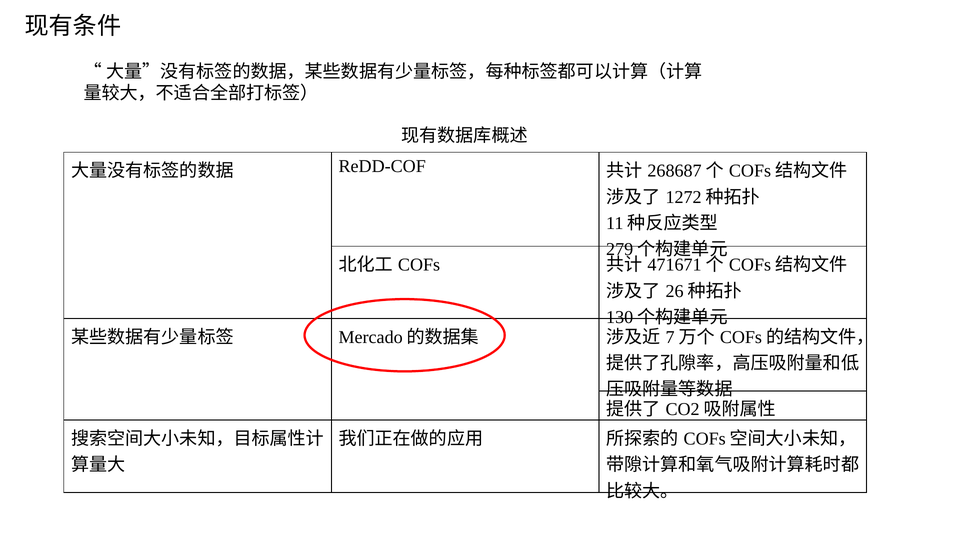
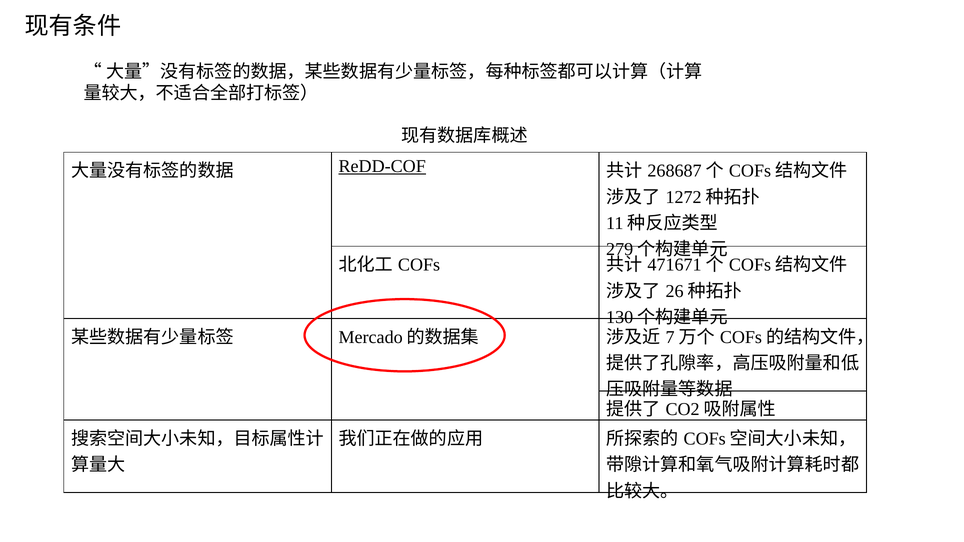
ReDD-COF underline: none -> present
